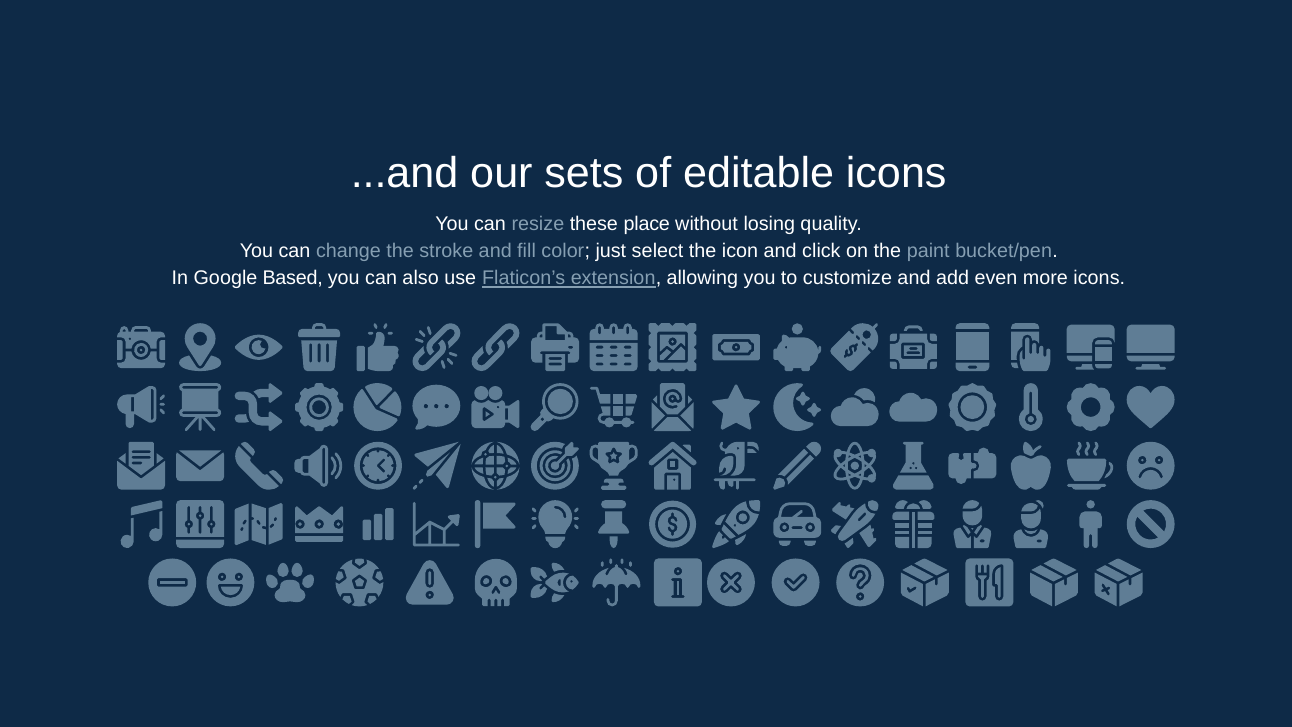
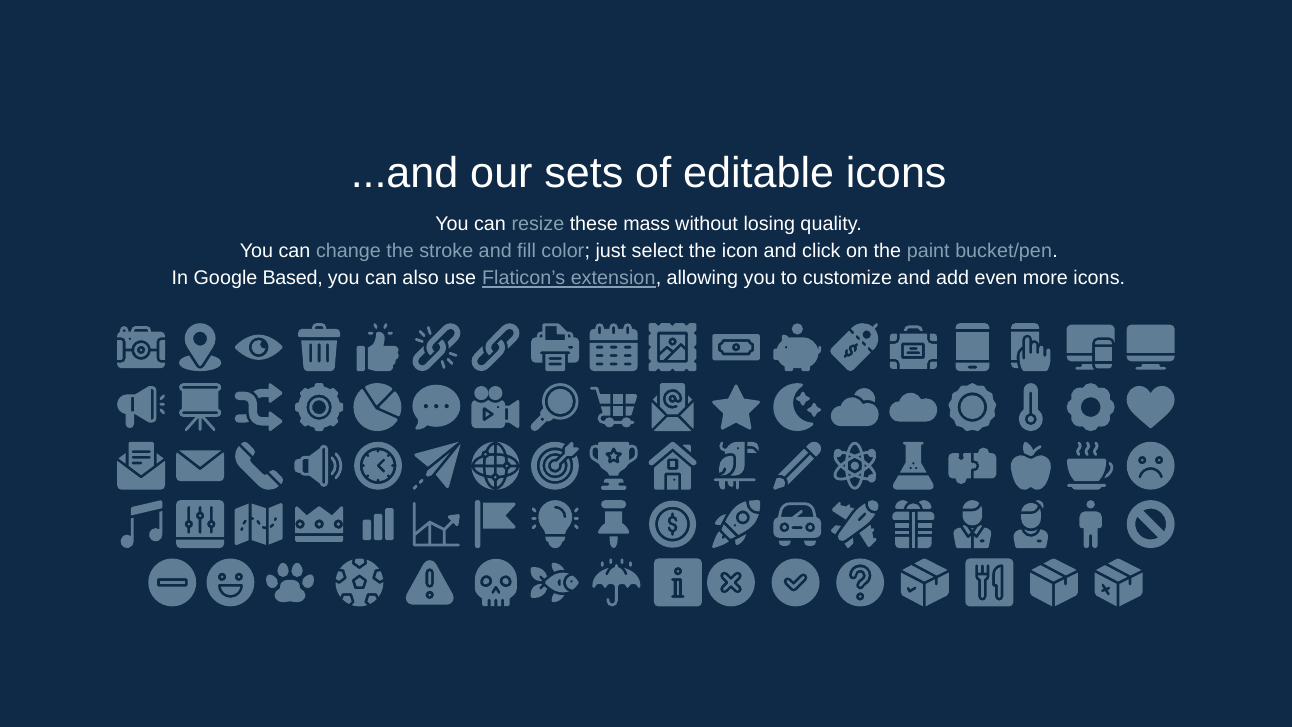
place: place -> mass
